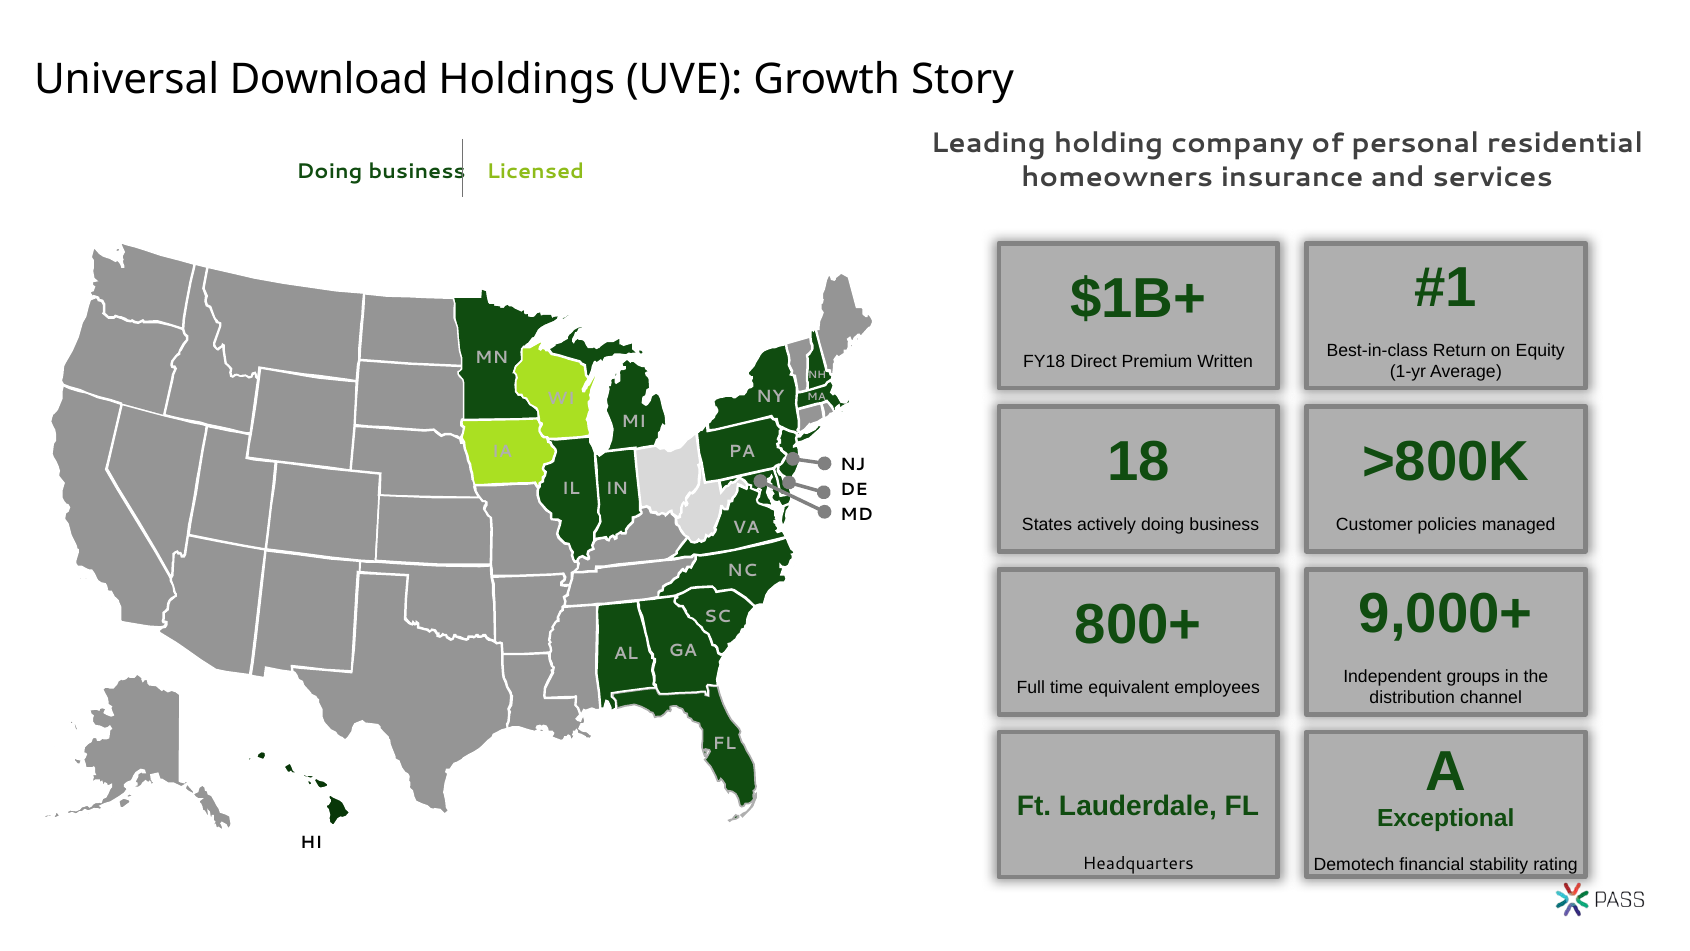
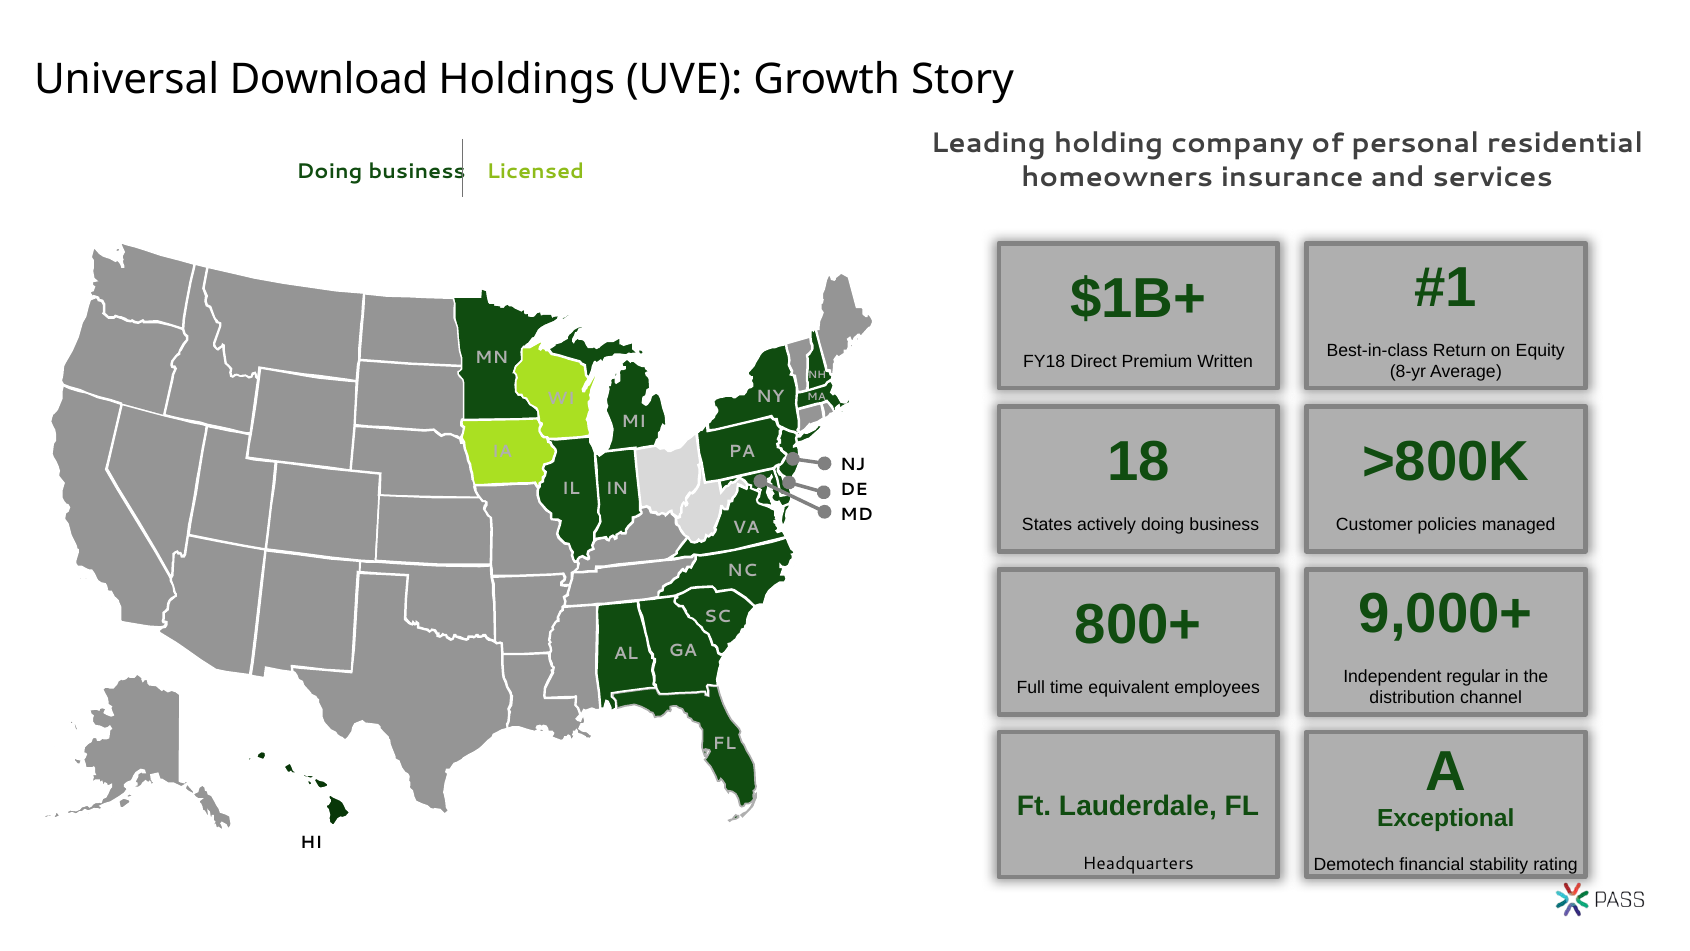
1-yr: 1-yr -> 8-yr
groups: groups -> regular
